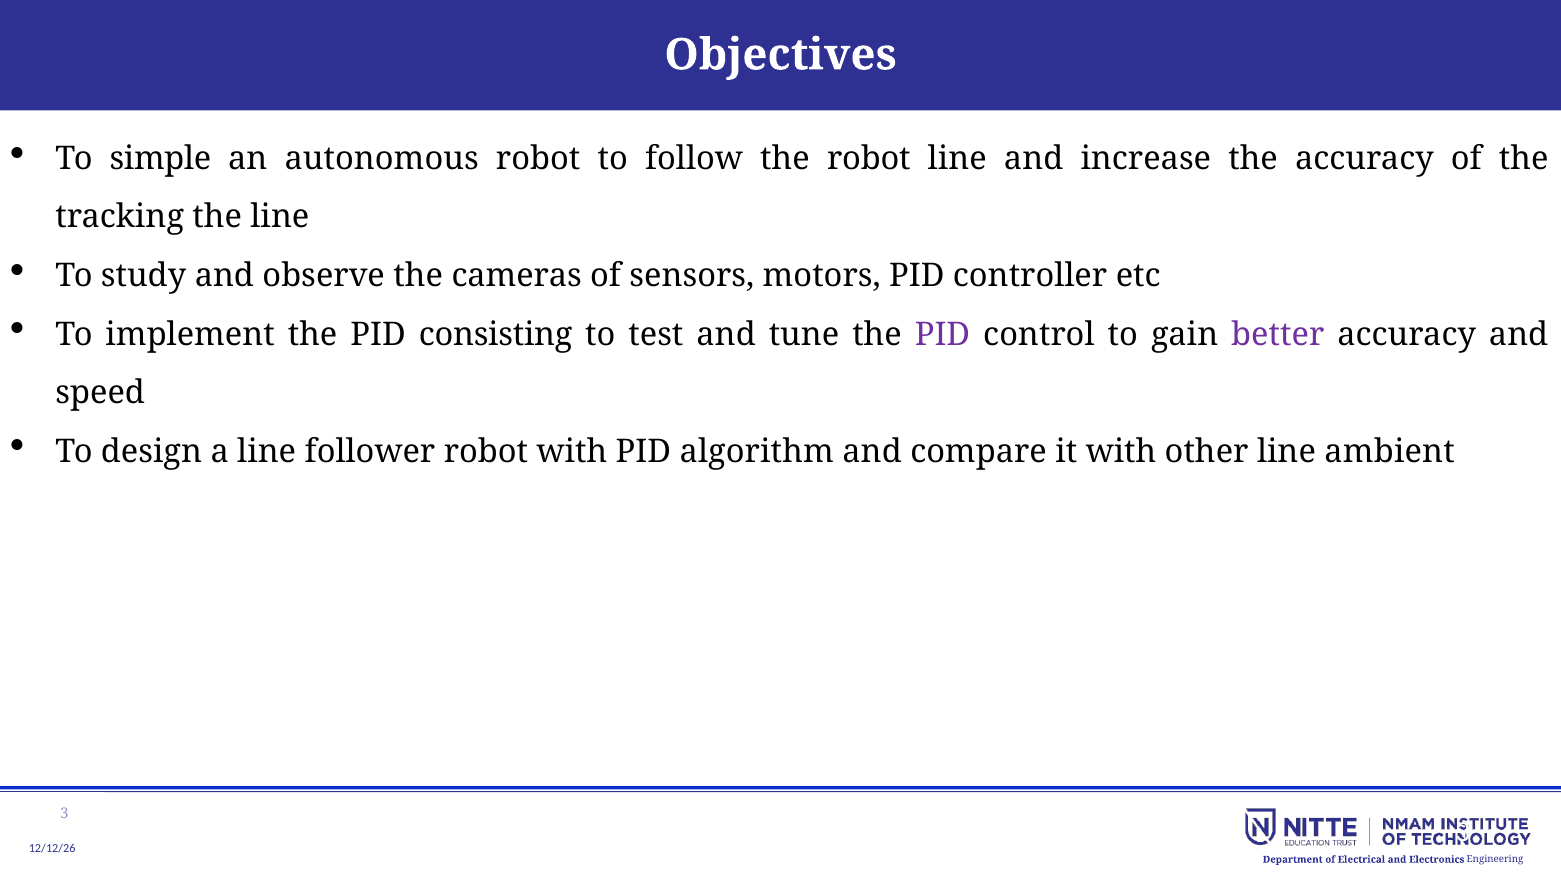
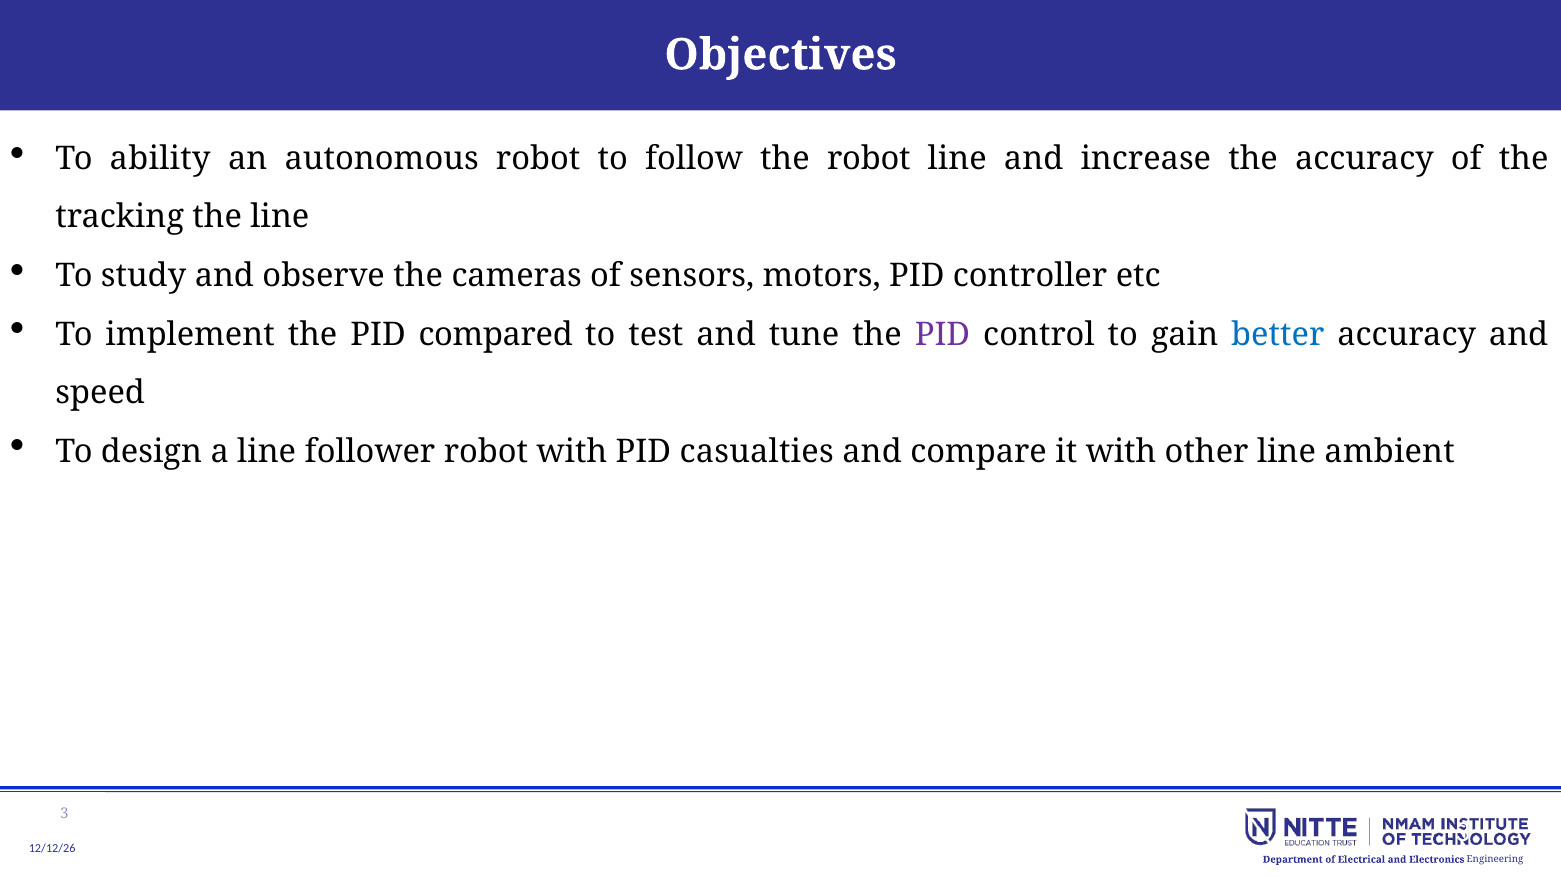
simple: simple -> ability
consisting: consisting -> compared
better colour: purple -> blue
algorithm: algorithm -> casualties
